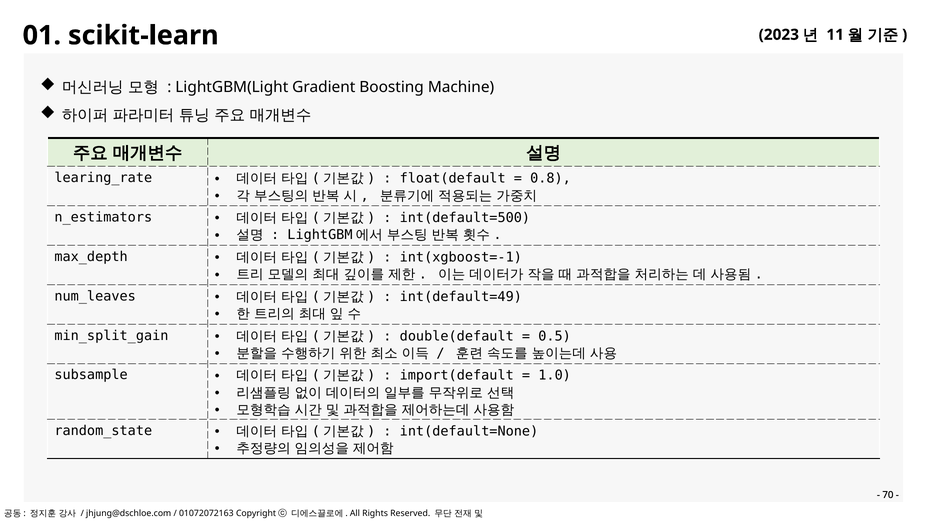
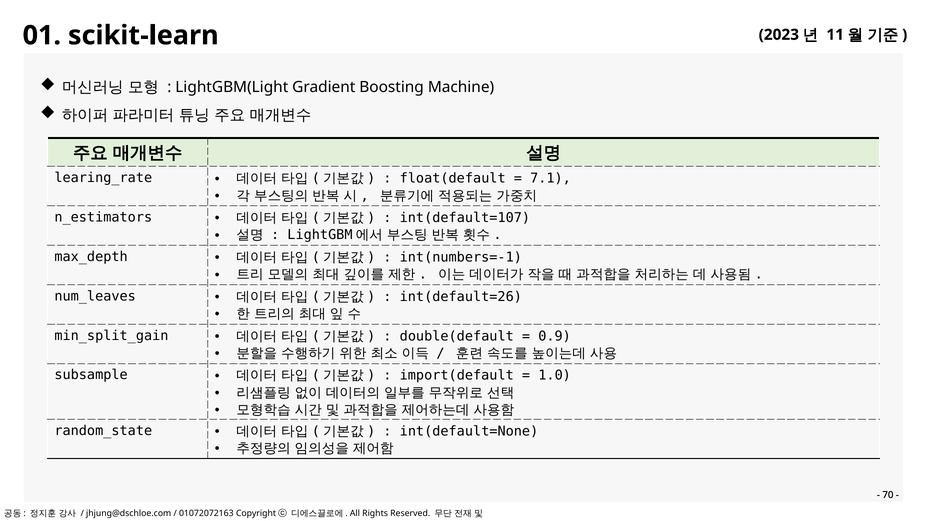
0.8: 0.8 -> 7.1
int(default=500: int(default=500 -> int(default=107
int(xgboost=-1: int(xgboost=-1 -> int(numbers=-1
int(default=49: int(default=49 -> int(default=26
0.5: 0.5 -> 0.9
